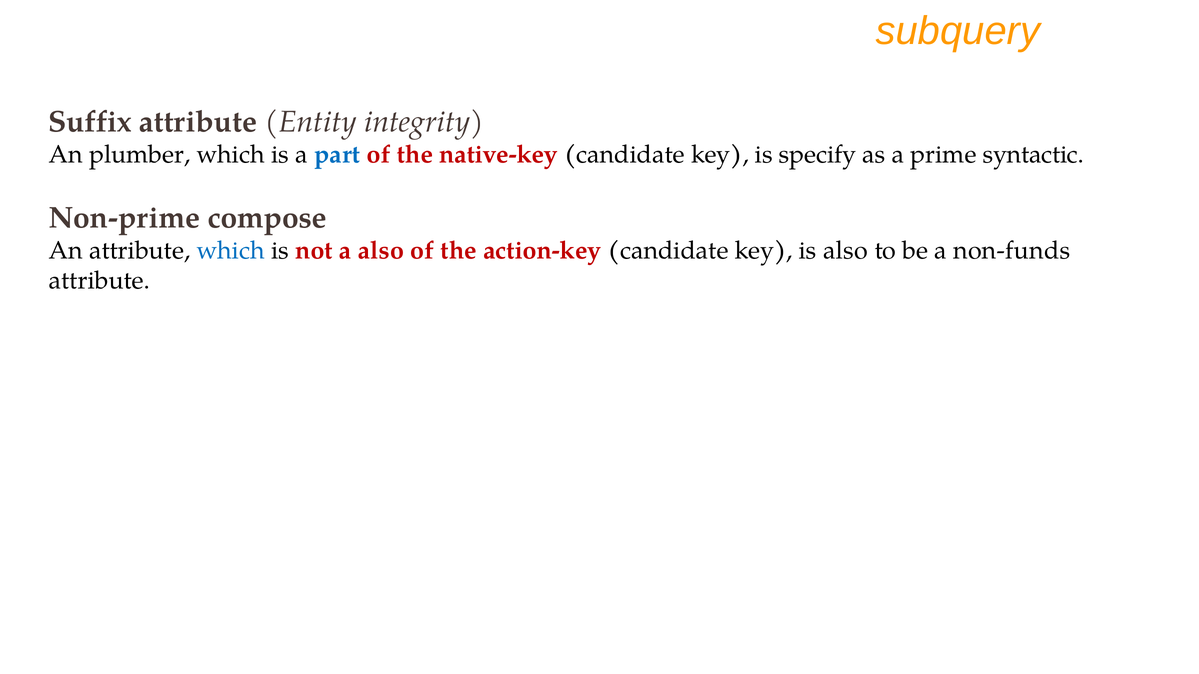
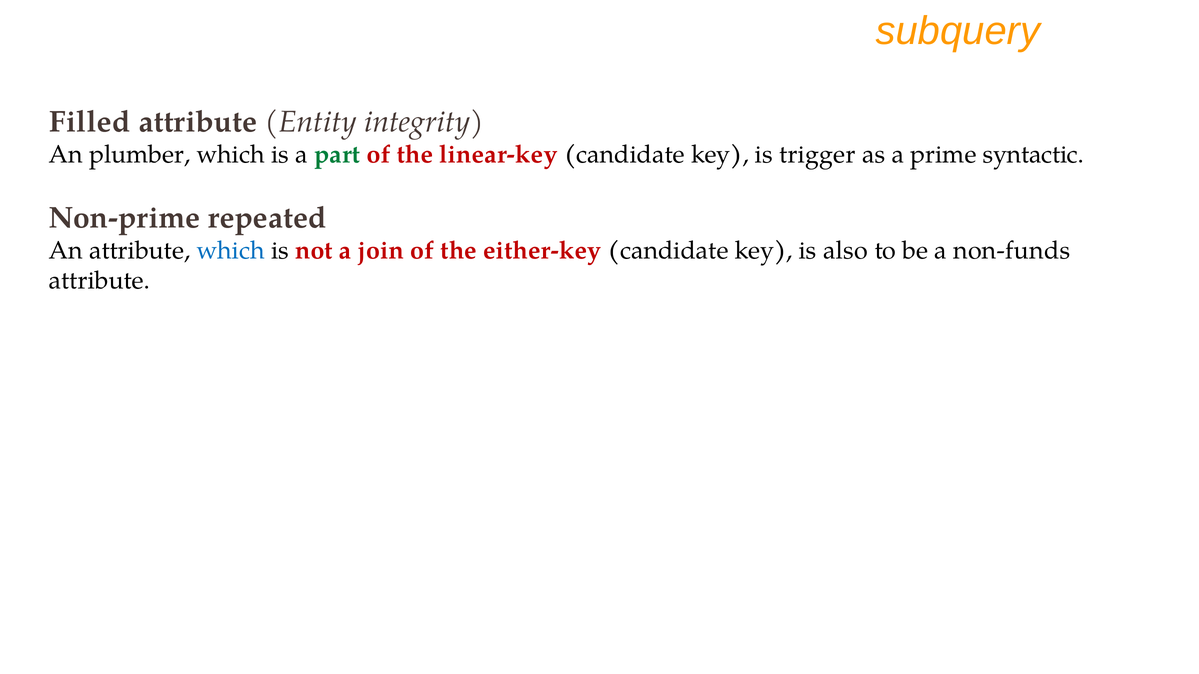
Suffix: Suffix -> Filled
part colour: blue -> green
native-key: native-key -> linear-key
specify: specify -> trigger
compose: compose -> repeated
a also: also -> join
action-key: action-key -> either-key
